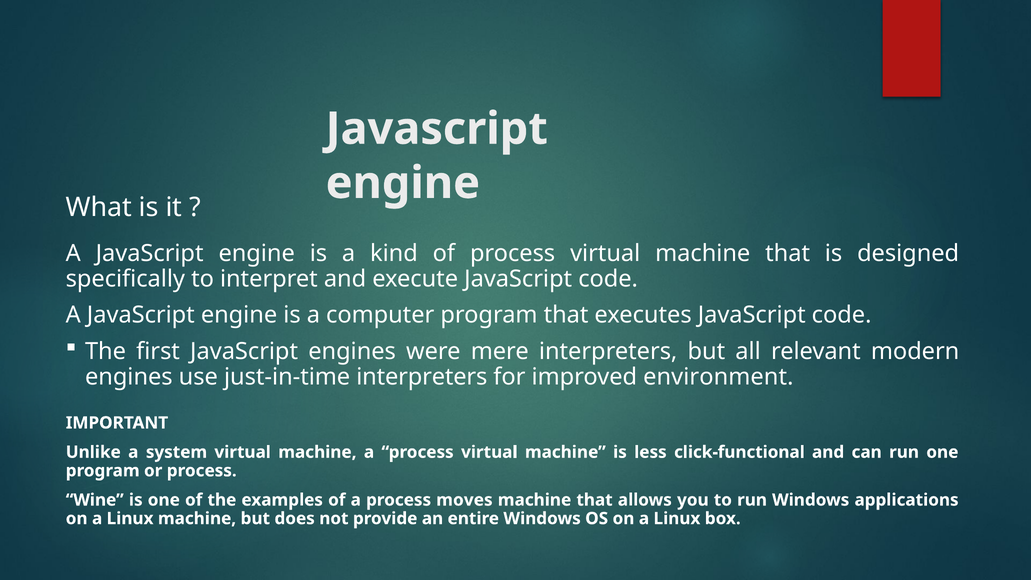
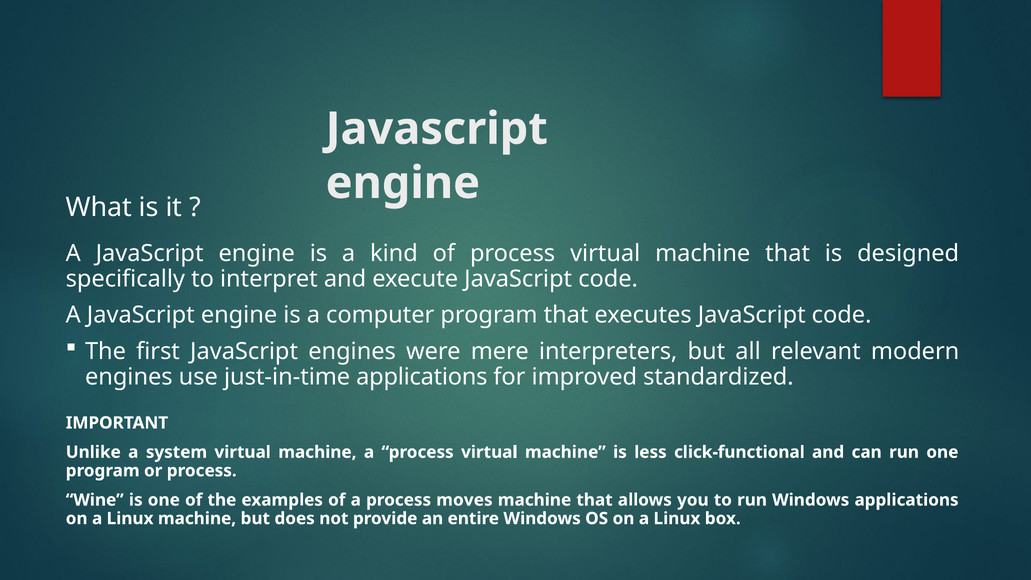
just-in-time interpreters: interpreters -> applications
environment: environment -> standardized
